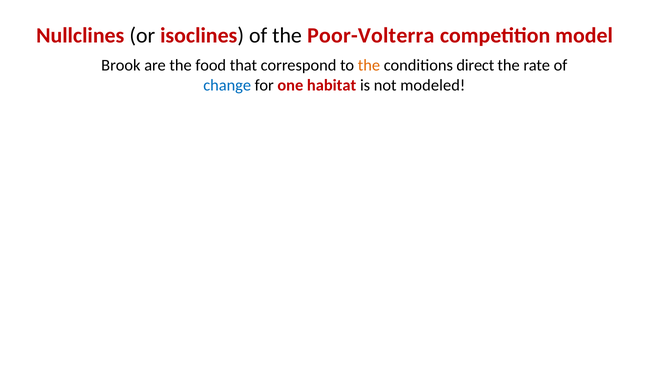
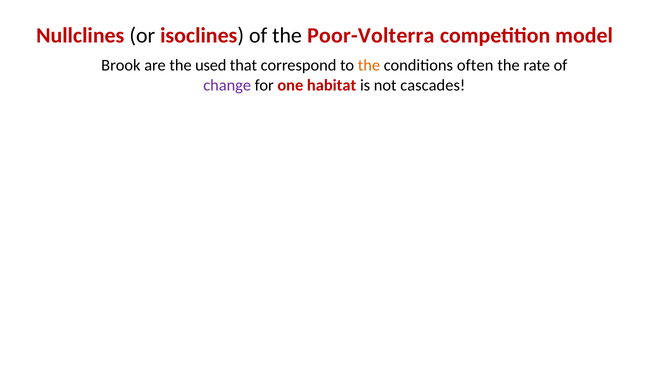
food: food -> used
direct: direct -> often
change colour: blue -> purple
modeled: modeled -> cascades
